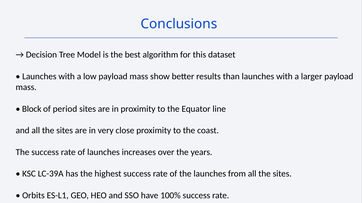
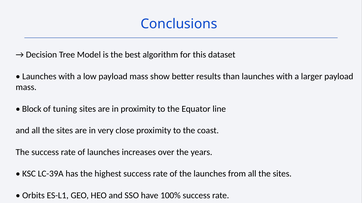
period: period -> tuning
